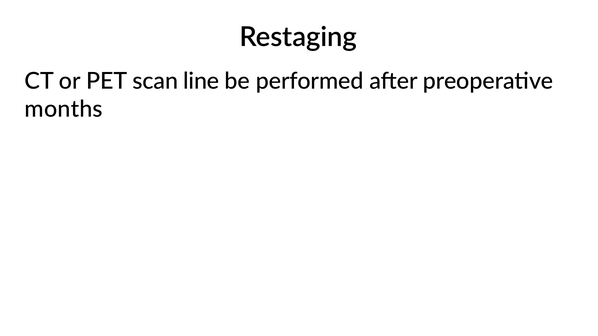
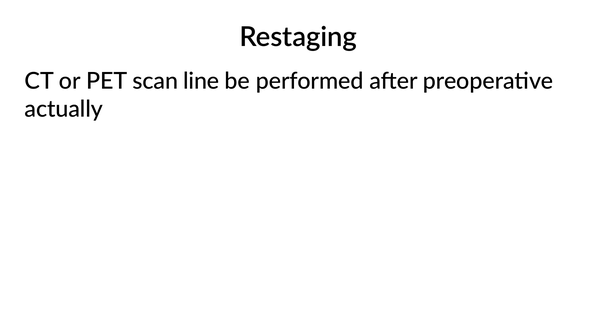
months: months -> actually
